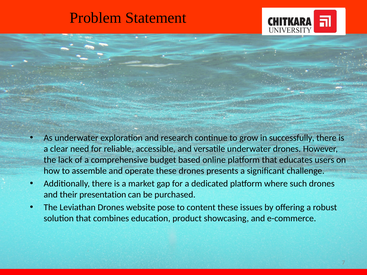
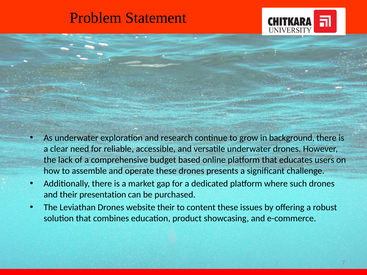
successfully: successfully -> background
website pose: pose -> their
